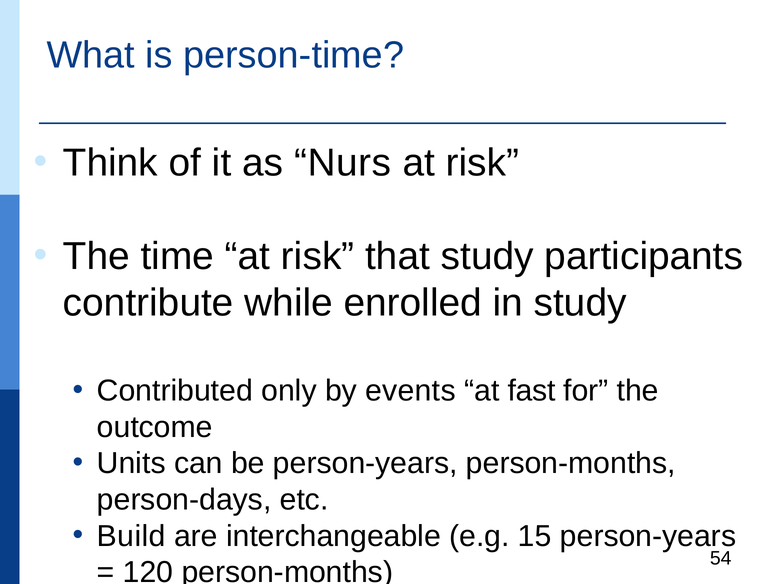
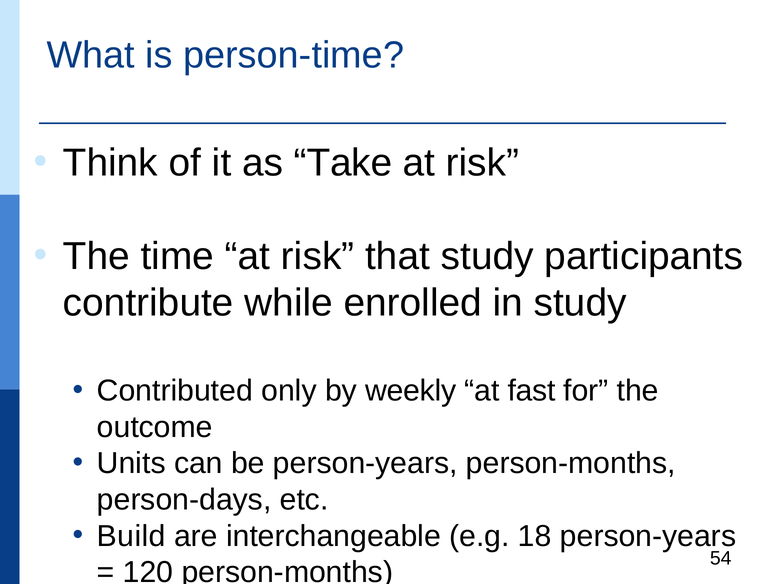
Nurs: Nurs -> Take
events: events -> weekly
15: 15 -> 18
